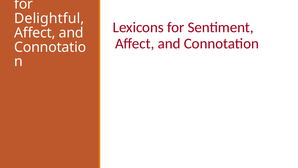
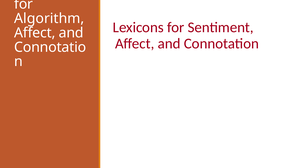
Delightful: Delightful -> Algorithm
